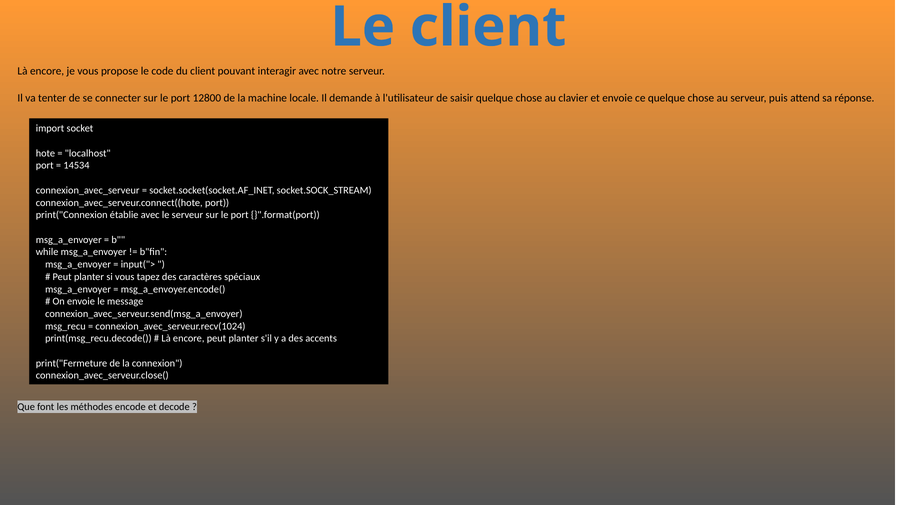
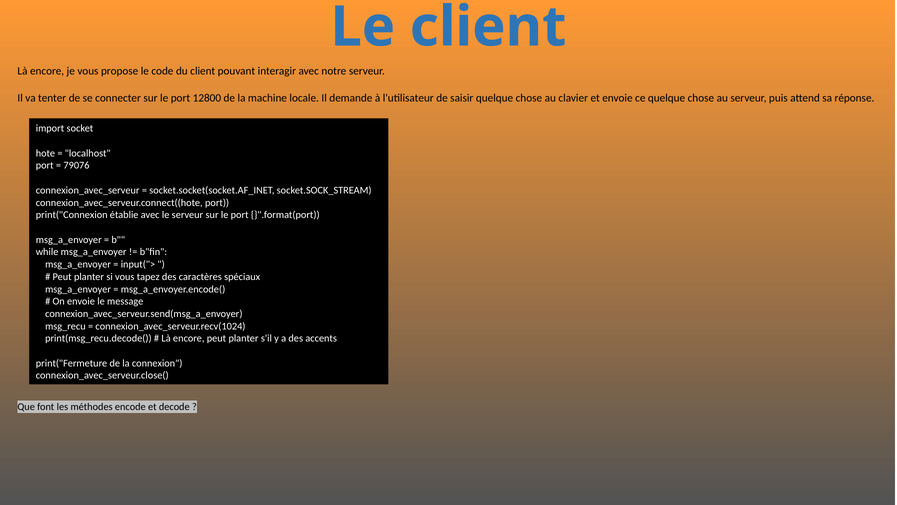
14534: 14534 -> 79076
